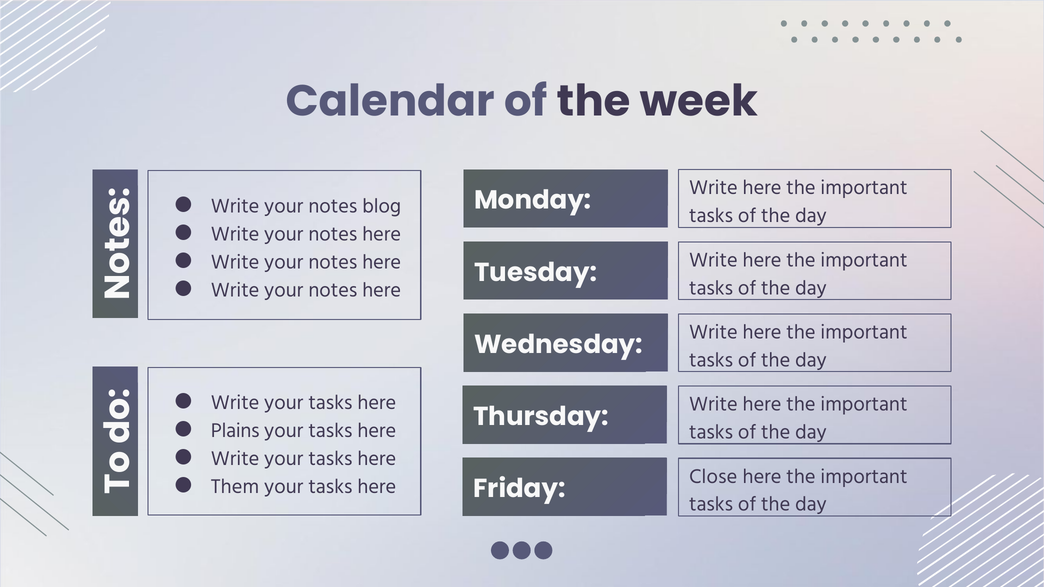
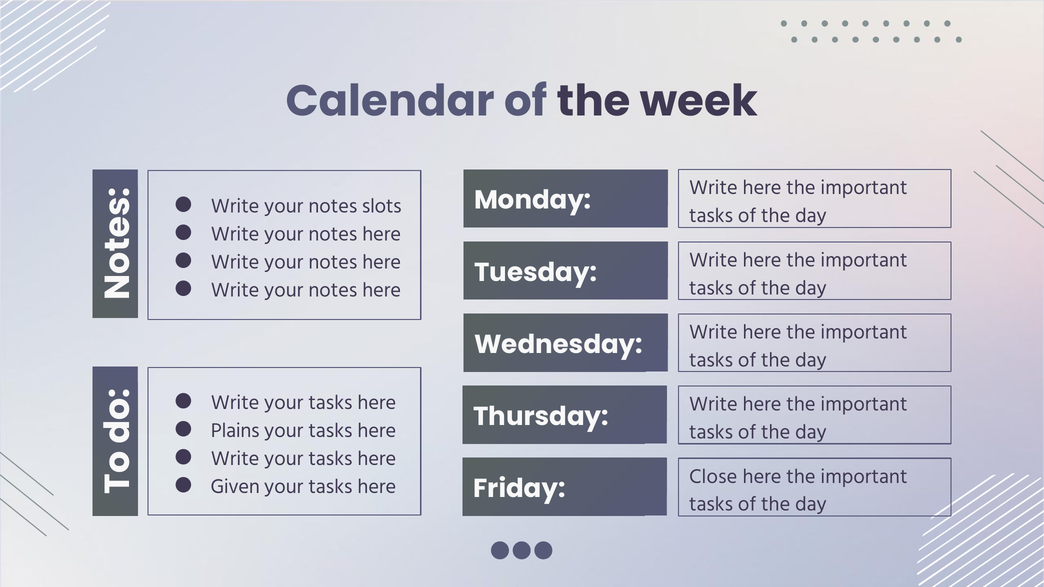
blog: blog -> slots
Them: Them -> Given
